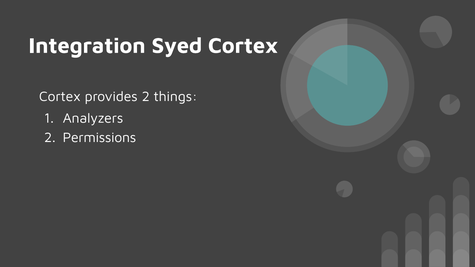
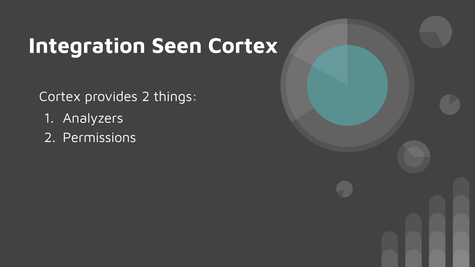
Syed: Syed -> Seen
